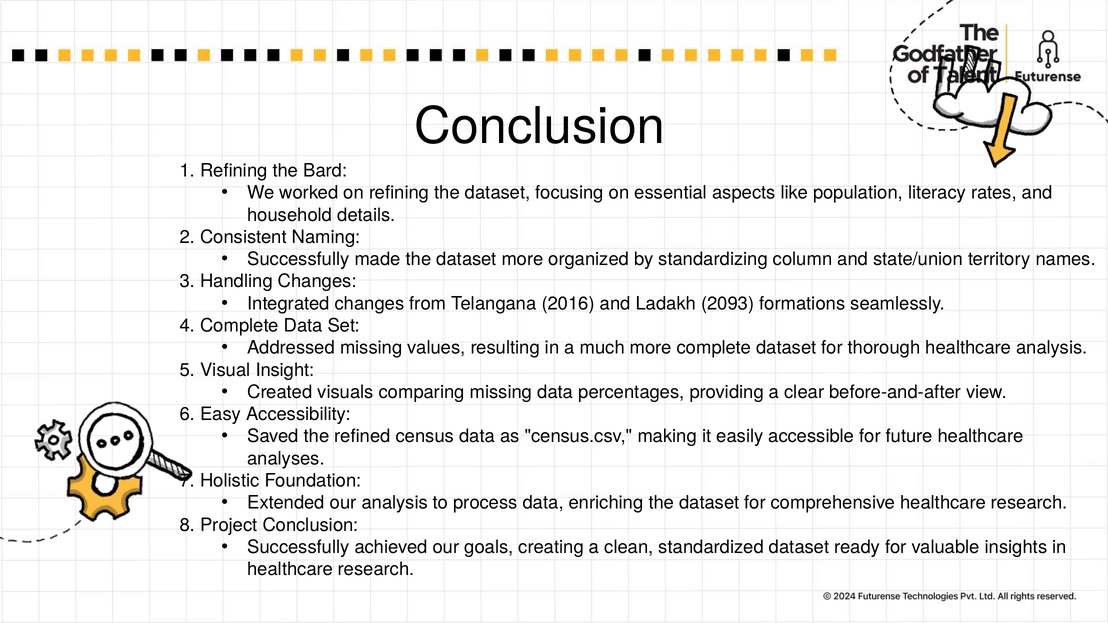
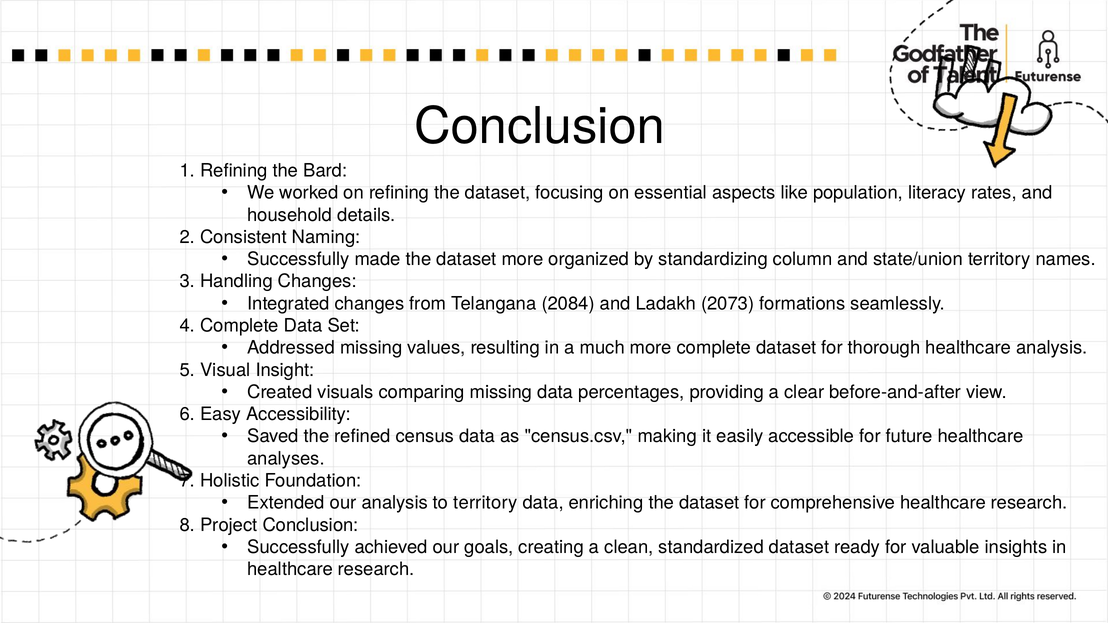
2016: 2016 -> 2084
2093: 2093 -> 2073
to process: process -> territory
